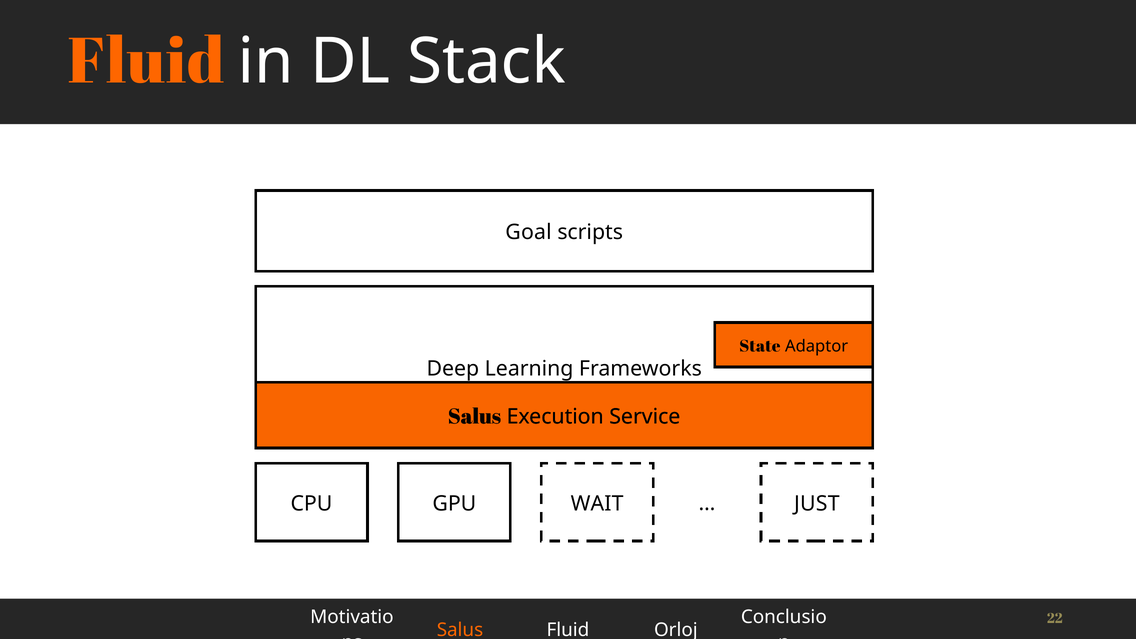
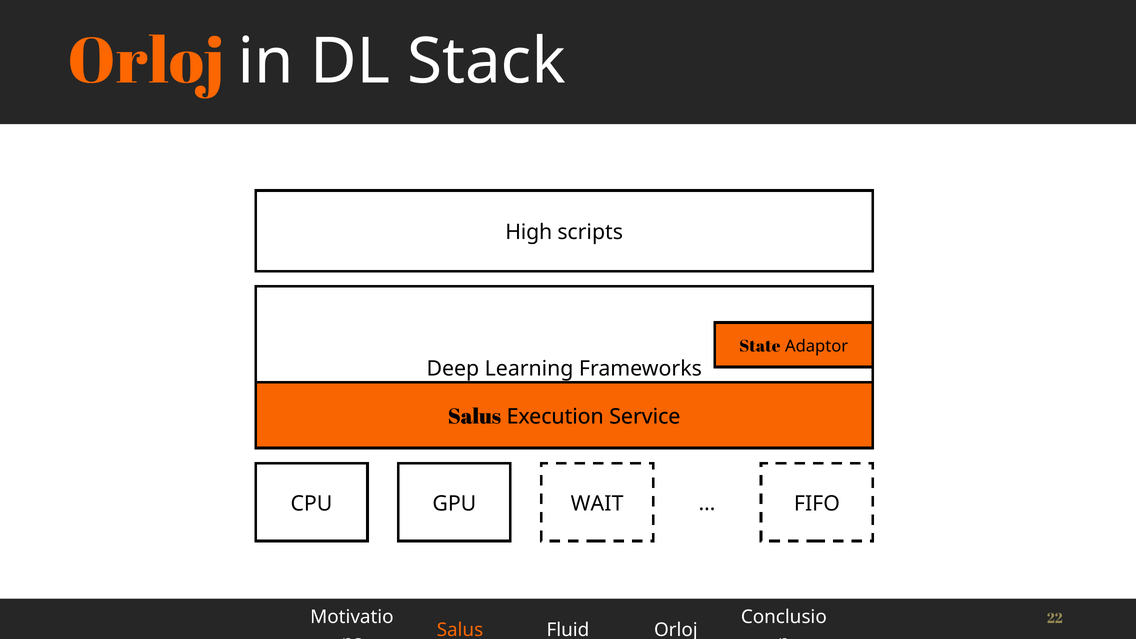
Fluid at (146, 62): Fluid -> Orloj
Goal: Goal -> High
JUST: JUST -> FIFO
